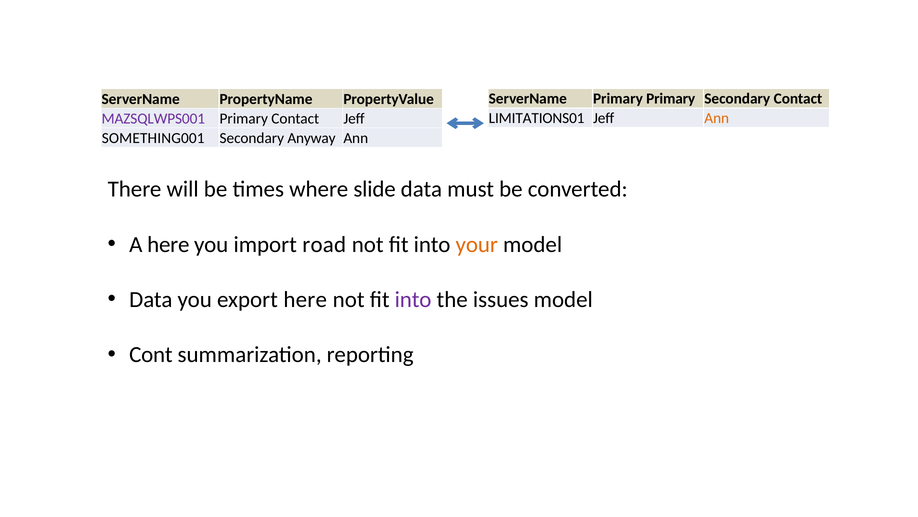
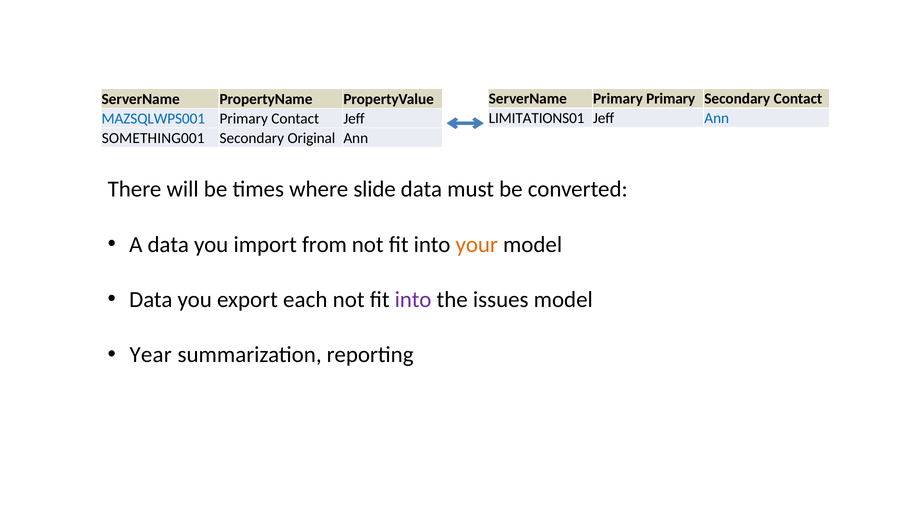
Ann at (717, 118) colour: orange -> blue
MAZSQLWPS001 colour: purple -> blue
Anyway: Anyway -> Original
A here: here -> data
road: road -> from
export here: here -> each
Cont: Cont -> Year
